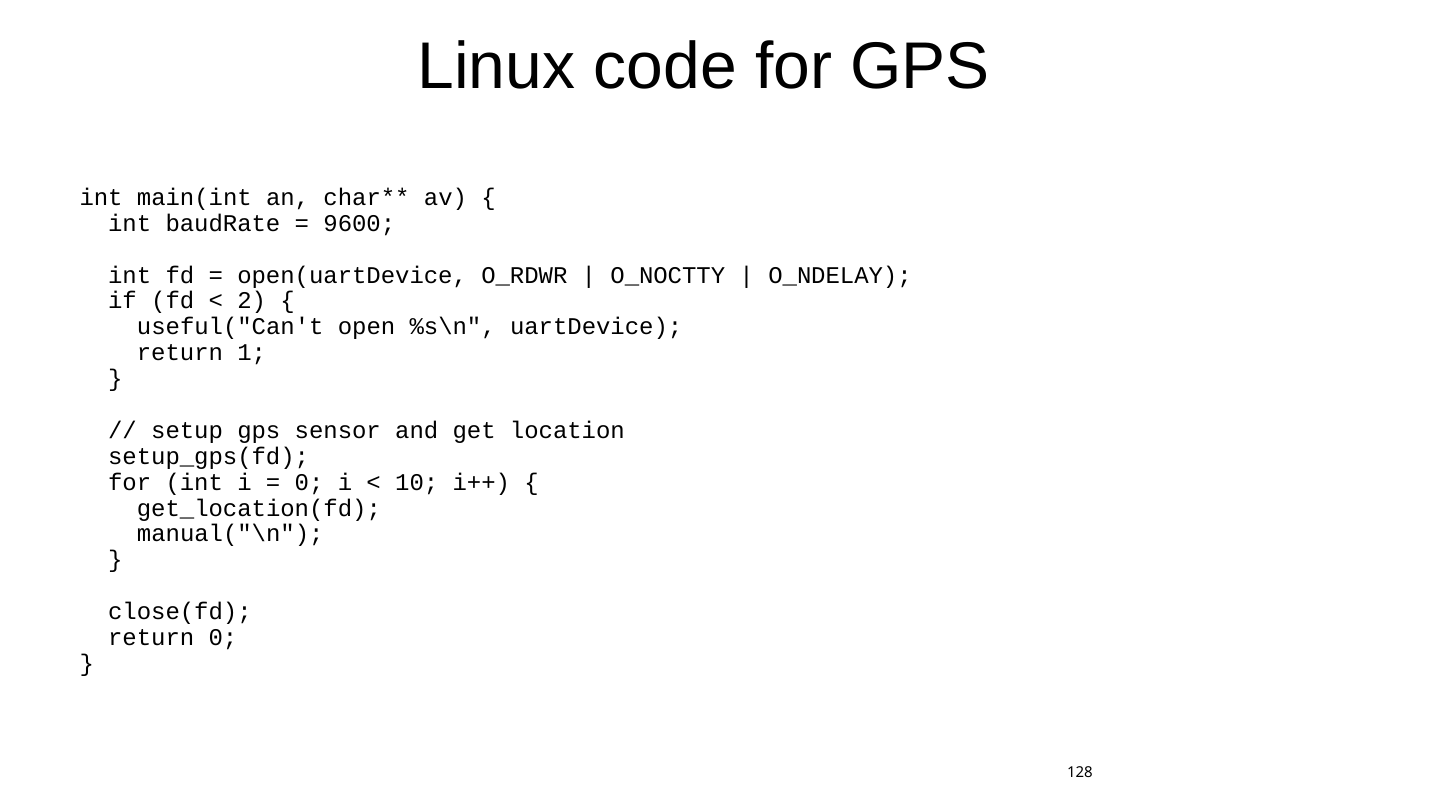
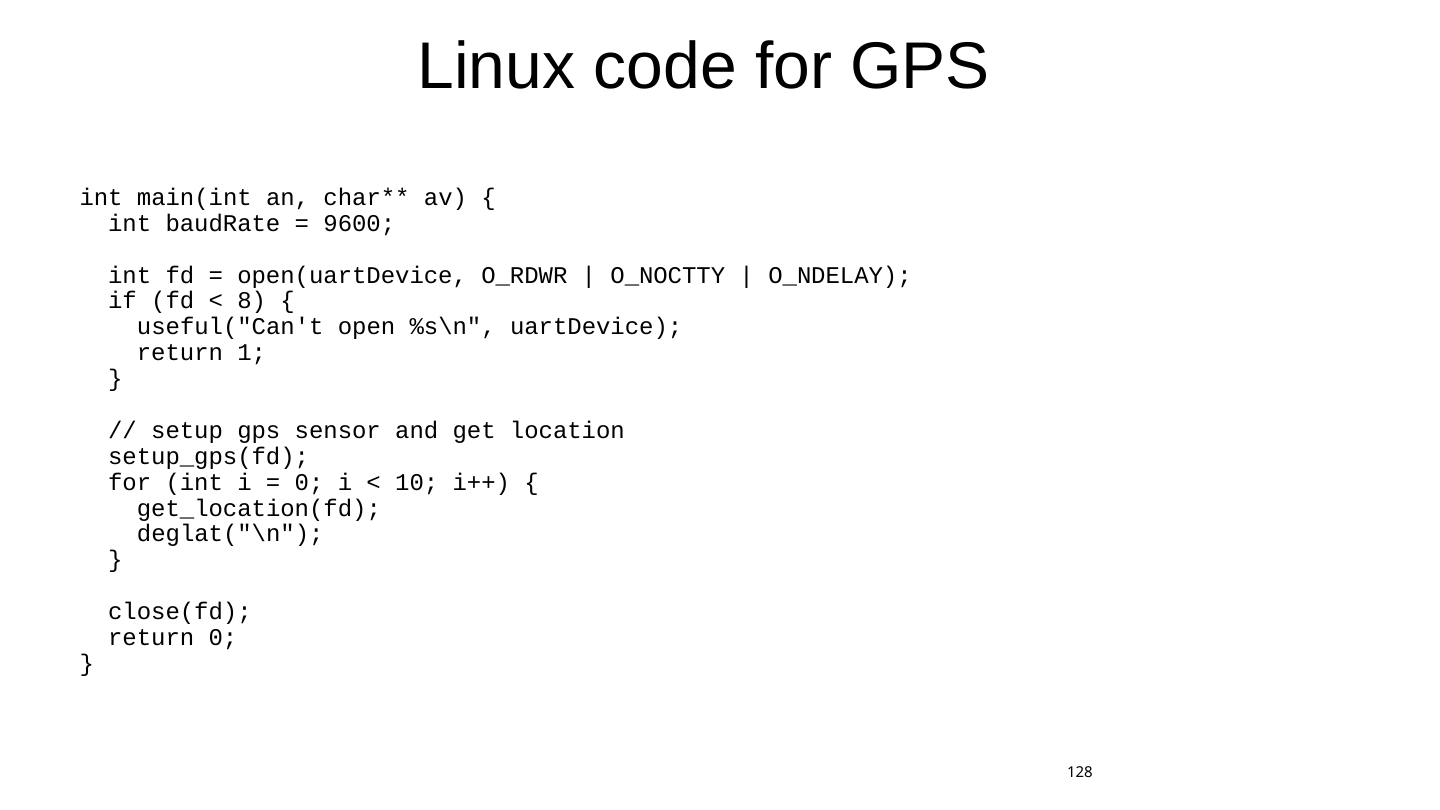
2: 2 -> 8
manual("\n: manual("\n -> deglat("\n
